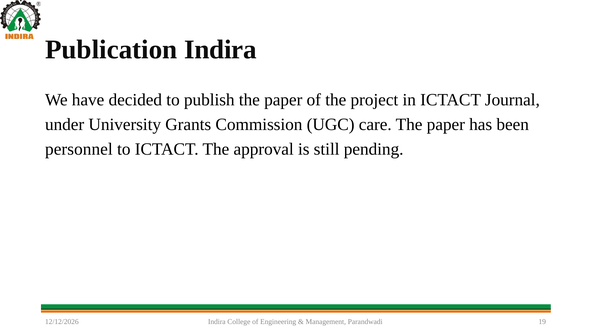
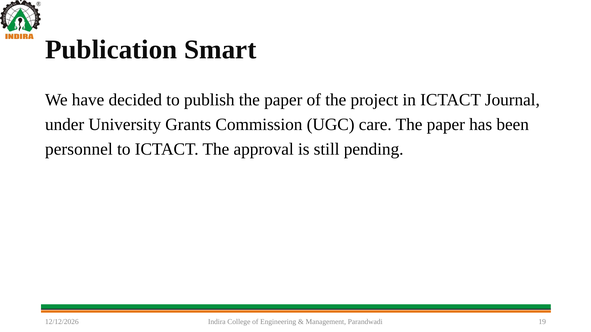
Publication Indira: Indira -> Smart
